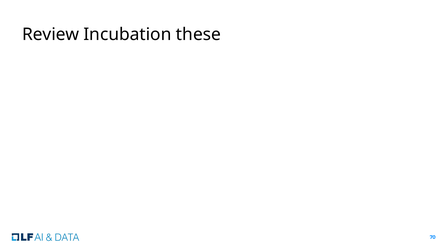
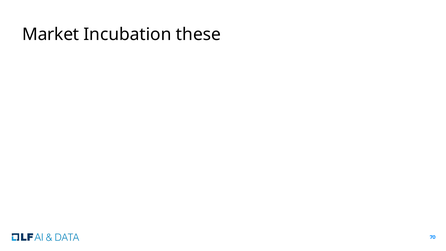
Review: Review -> Market
